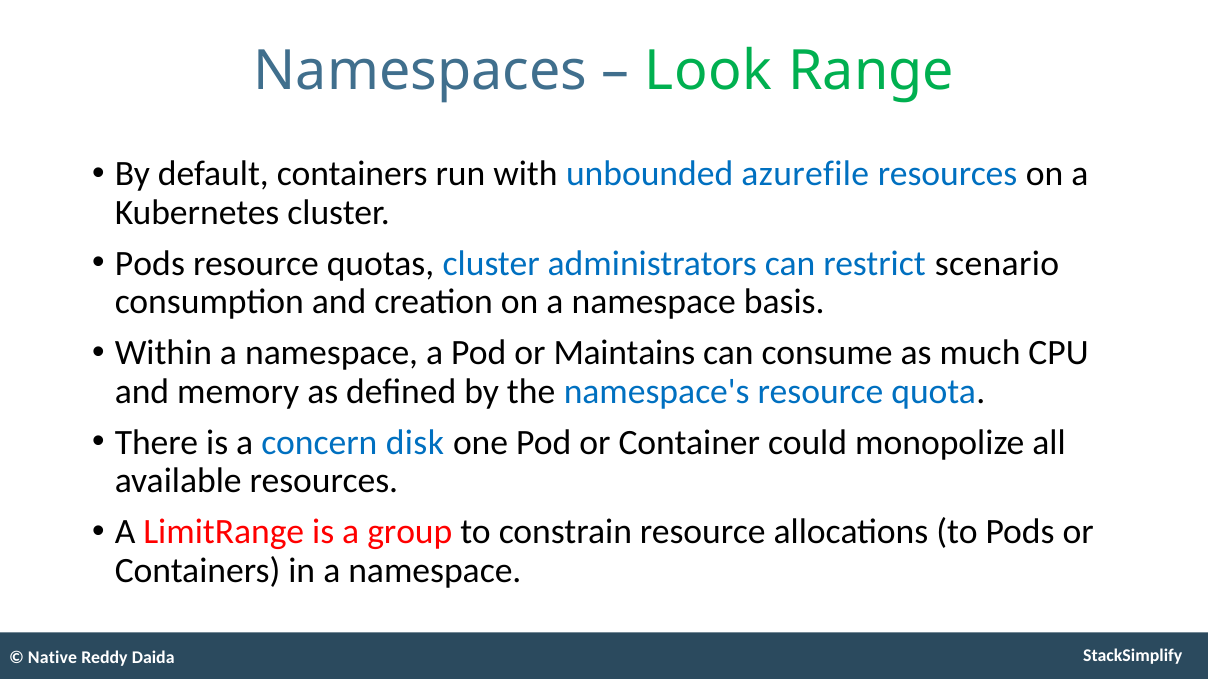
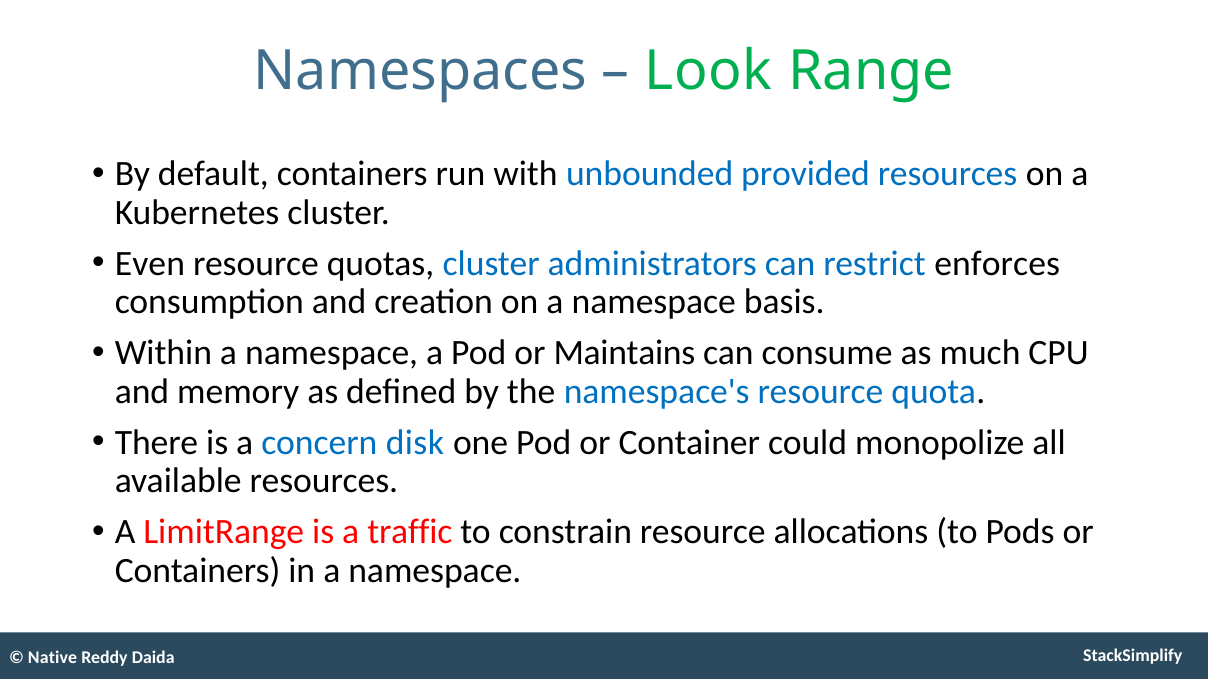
azurefile: azurefile -> provided
Pods at (150, 264): Pods -> Even
scenario: scenario -> enforces
group: group -> traffic
